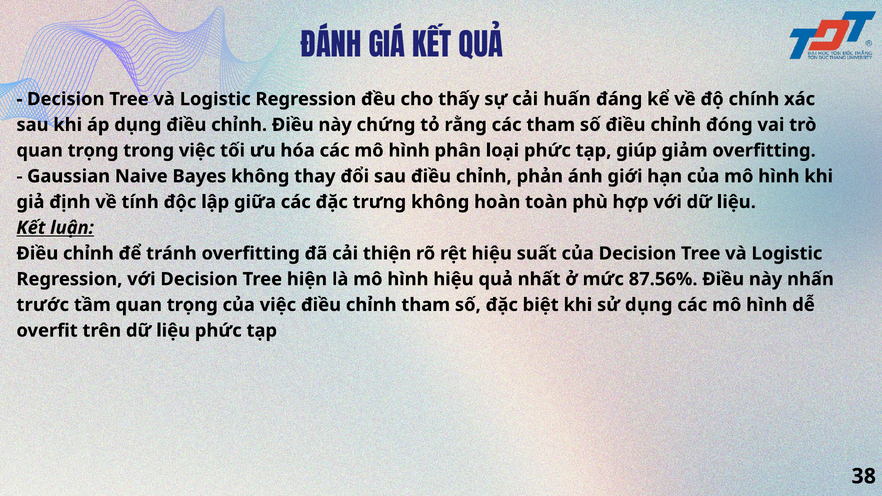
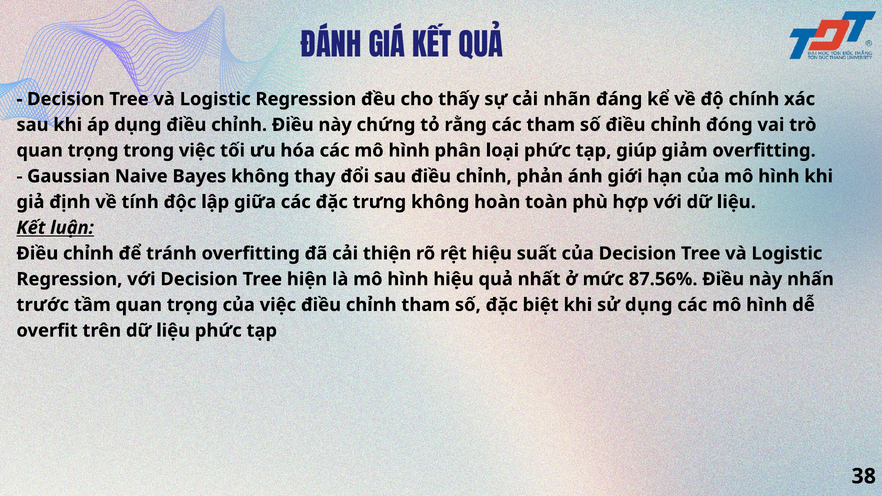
huấn: huấn -> nhãn
